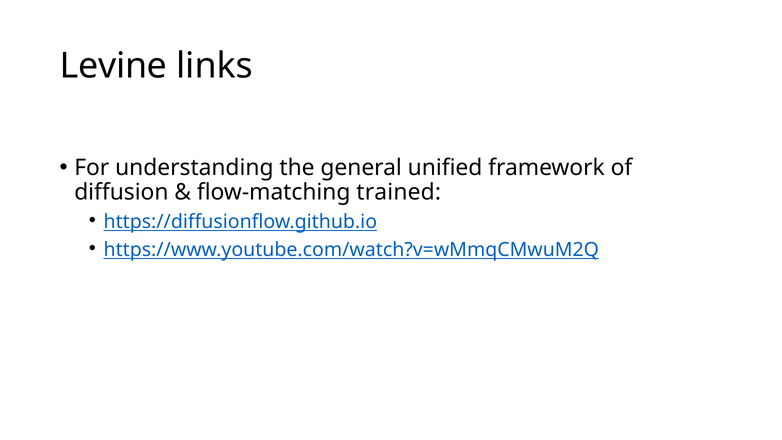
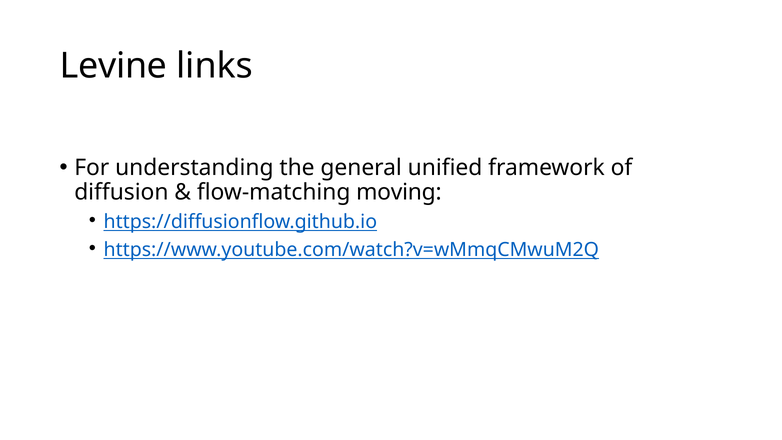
trained: trained -> moving
